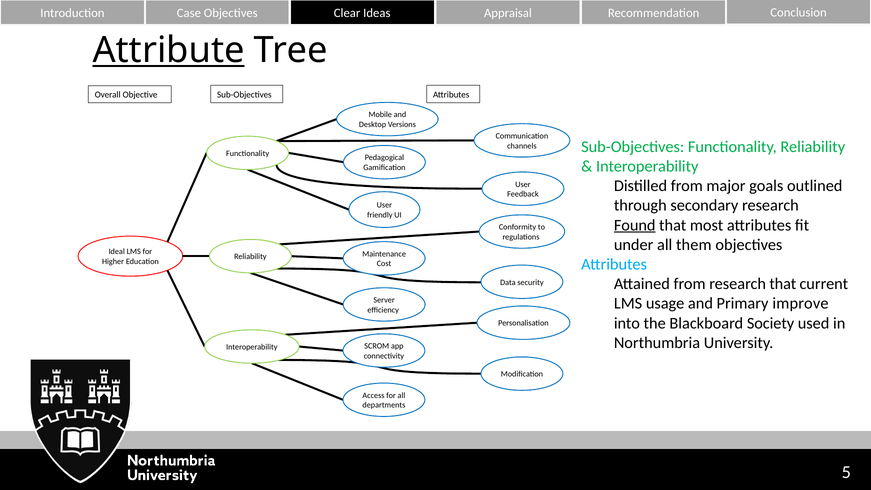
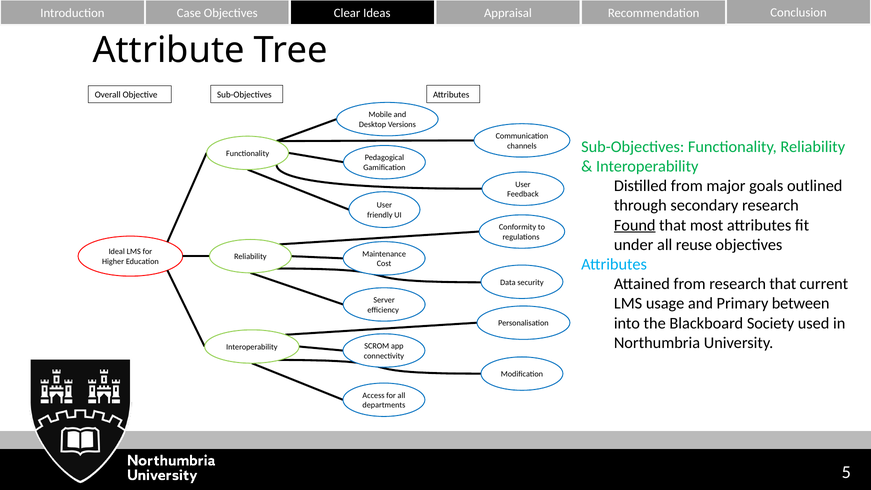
Attribute underline: present -> none
them: them -> reuse
improve: improve -> between
